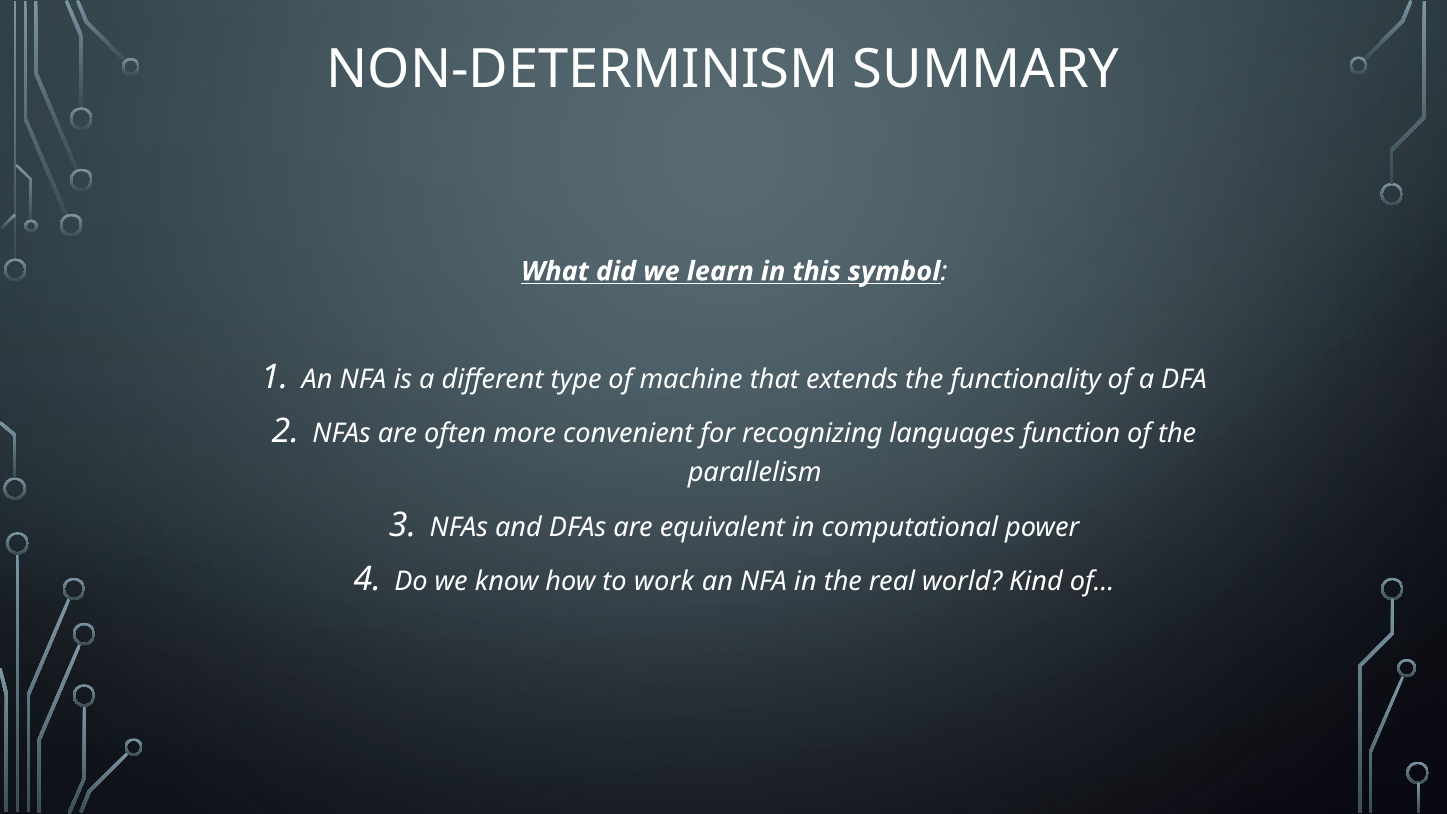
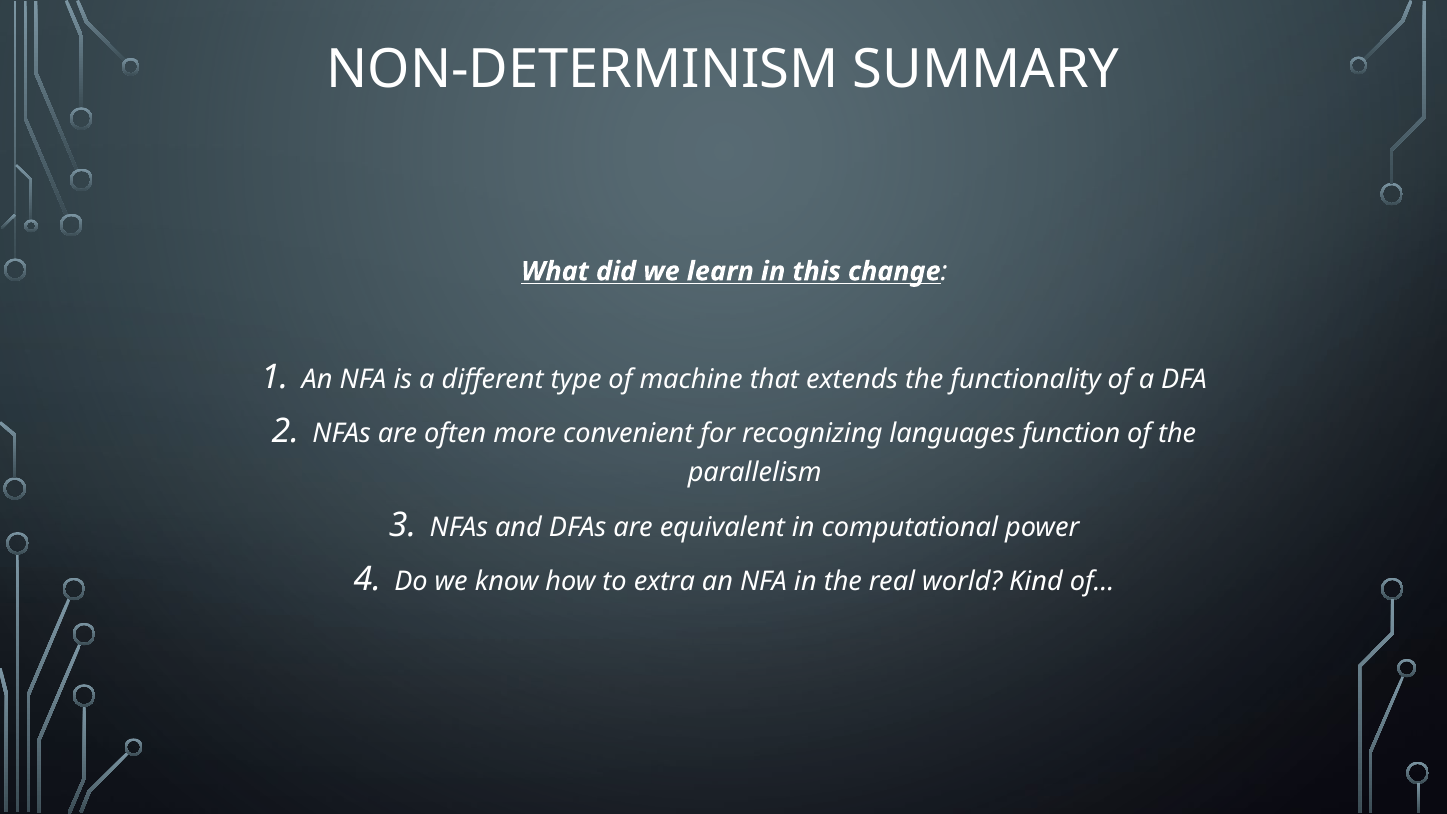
symbol: symbol -> change
work: work -> extra
